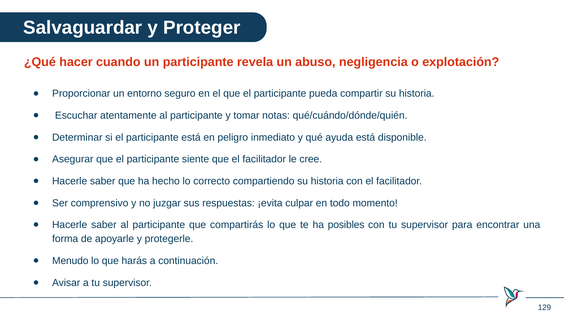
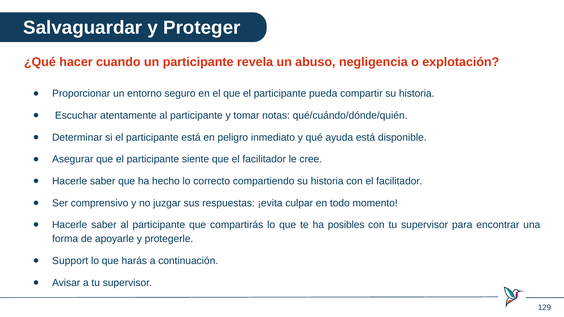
Menudo: Menudo -> Support
